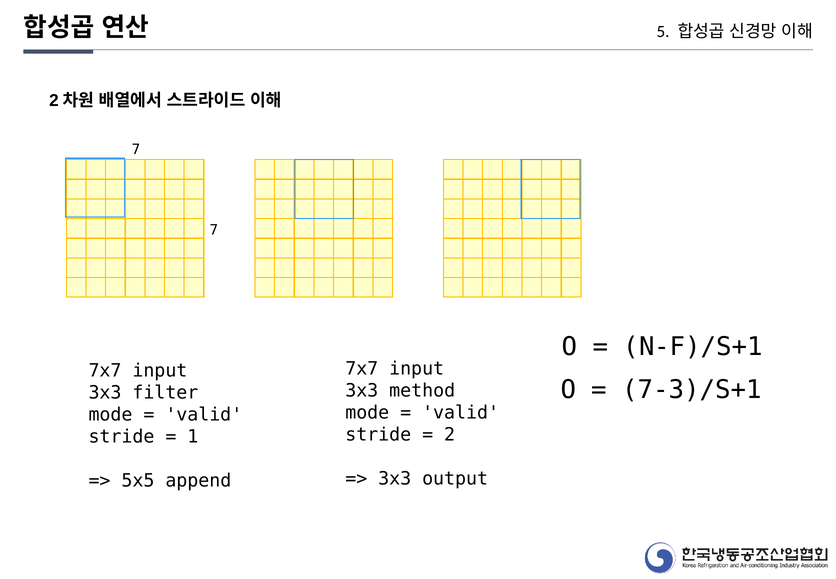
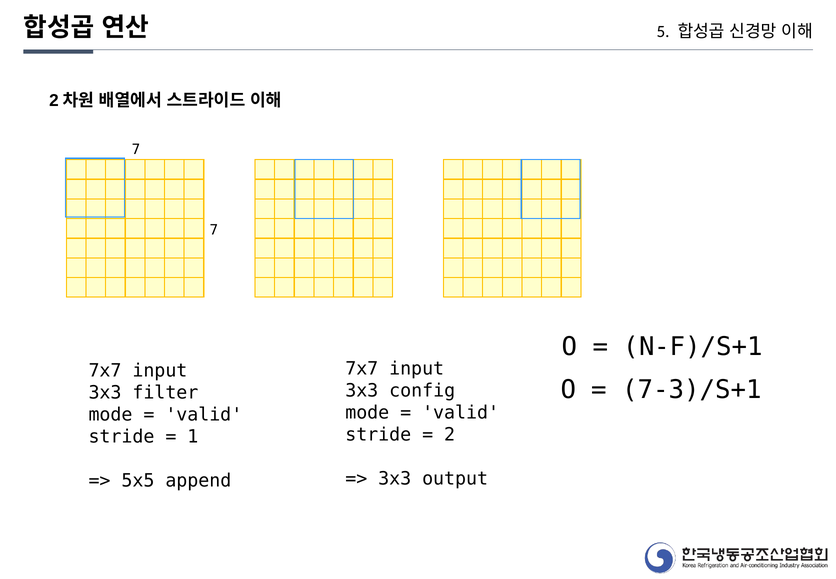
method: method -> config
